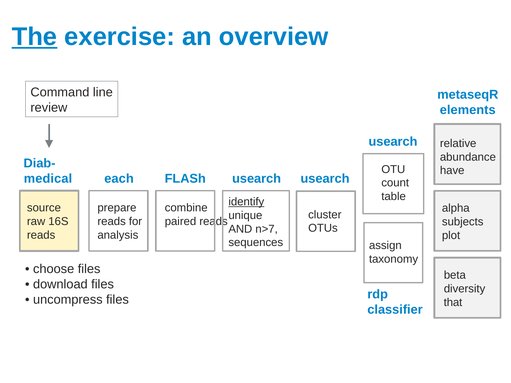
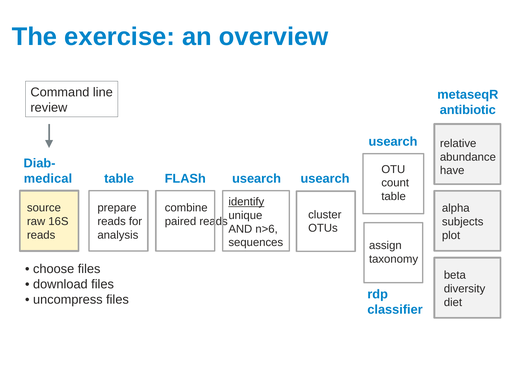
The underline: present -> none
elements: elements -> antibiotic
each at (119, 179): each -> table
n>7: n>7 -> n>6
that: that -> diet
